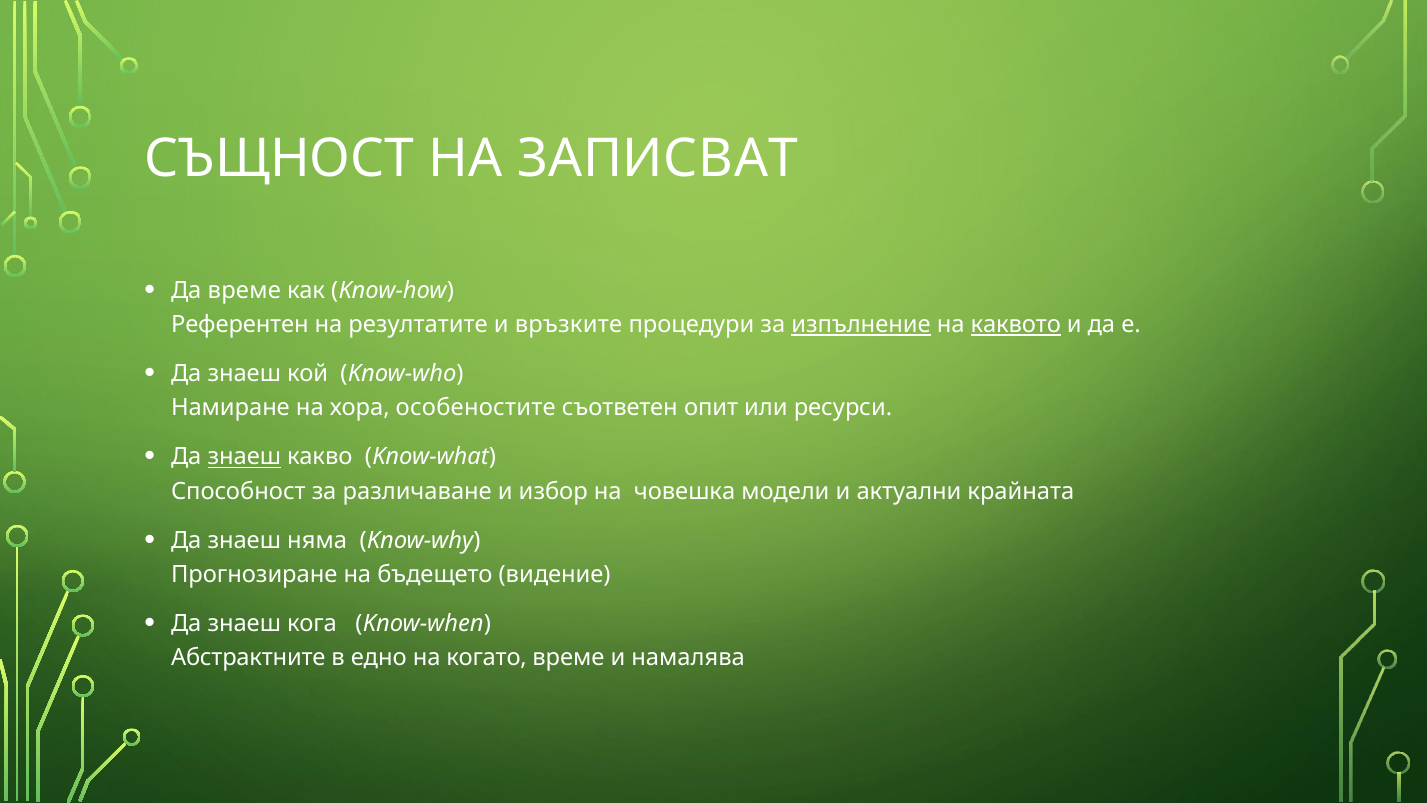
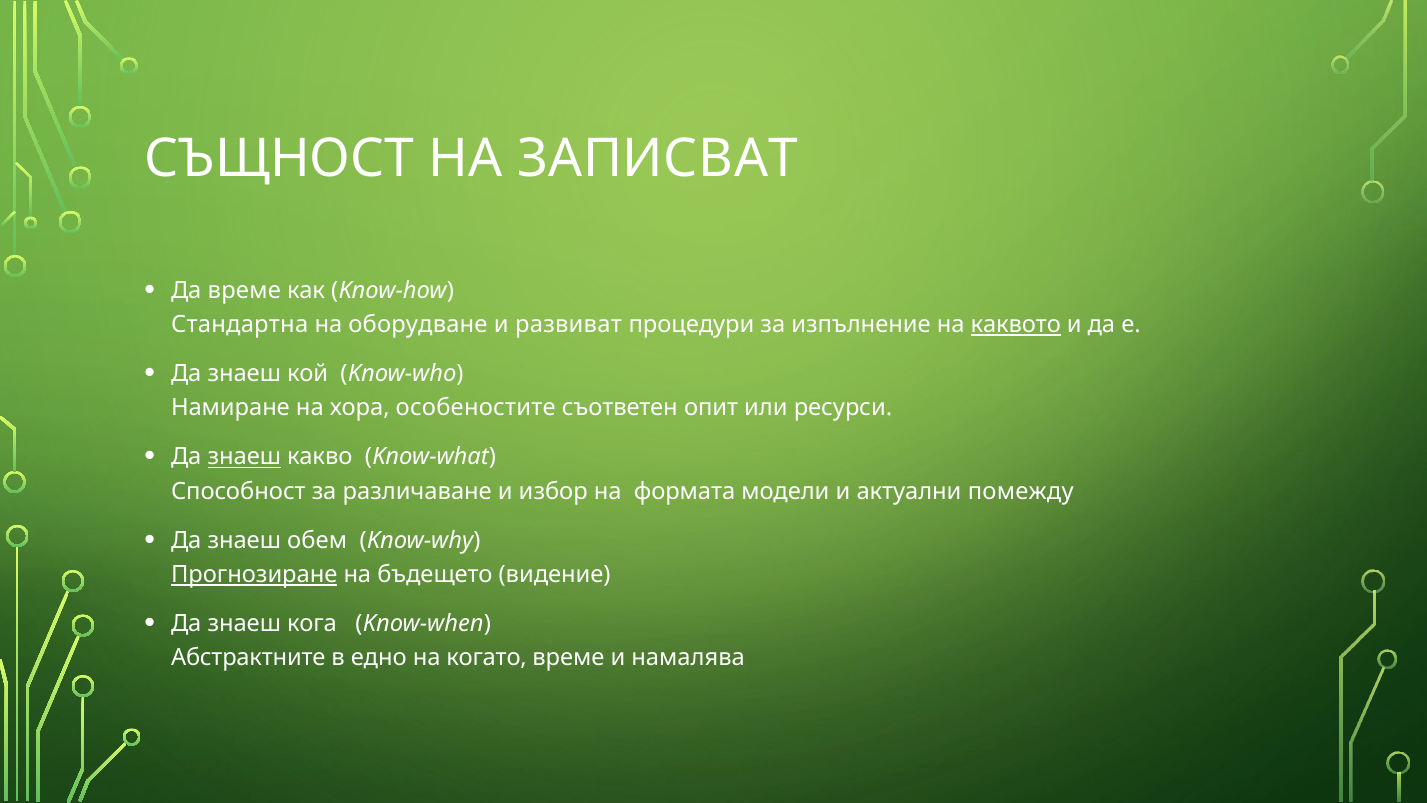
Референтен: Референтен -> Стандартна
резултатите: резултатите -> оборудване
връзките: връзките -> развиват
изпълнение underline: present -> none
човешка: човешка -> формата
крайната: крайната -> помежду
няма: няма -> обем
Прогнозиране underline: none -> present
